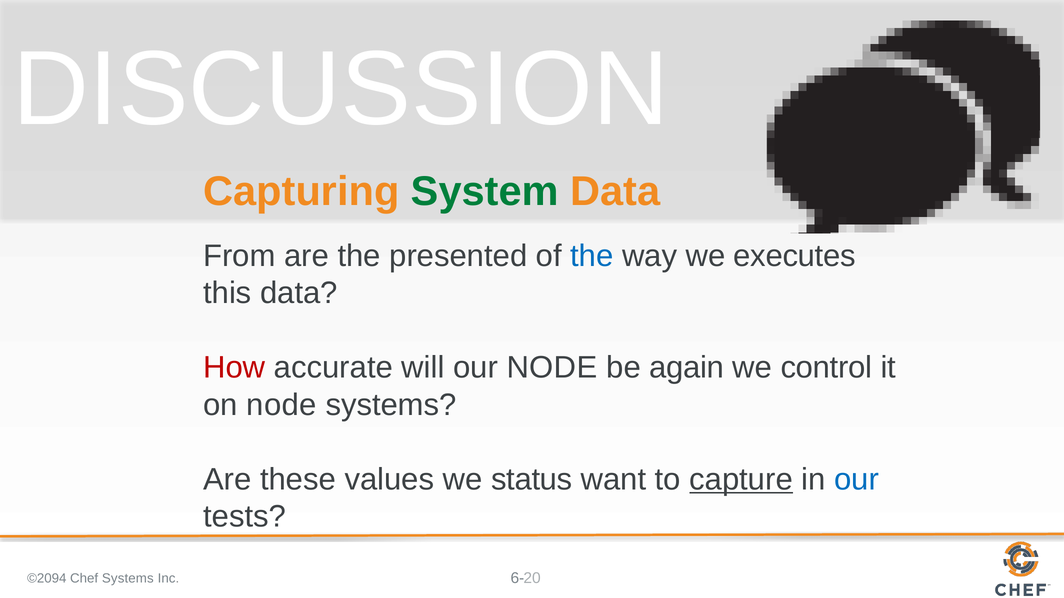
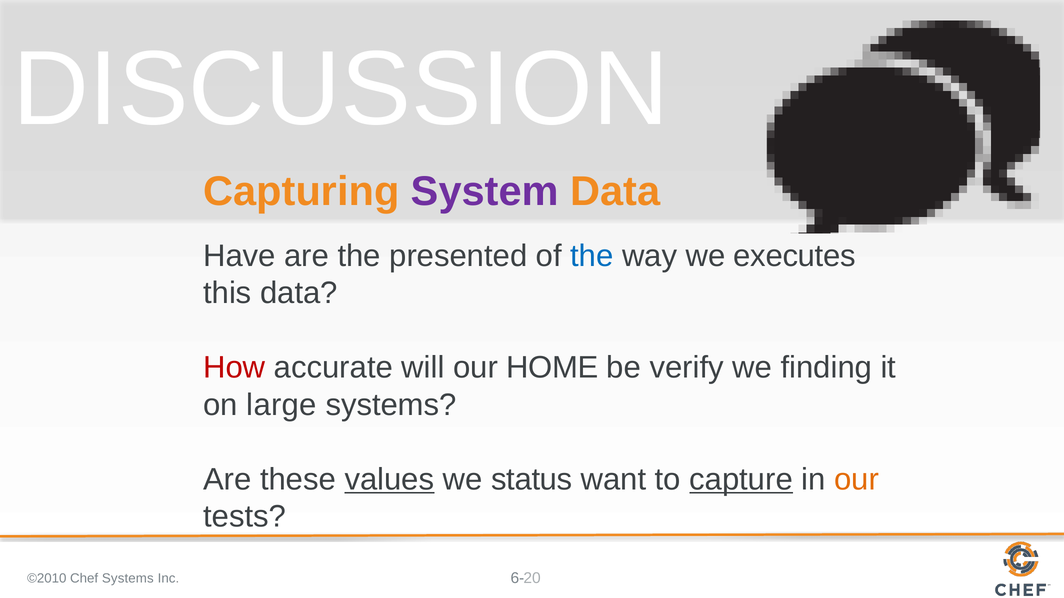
System colour: green -> purple
From: From -> Have
our NODE: NODE -> HOME
again: again -> verify
control: control -> finding
on node: node -> large
values underline: none -> present
our at (857, 480) colour: blue -> orange
©2094: ©2094 -> ©2010
